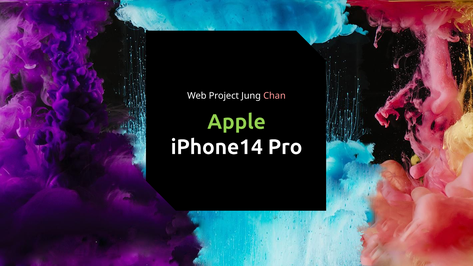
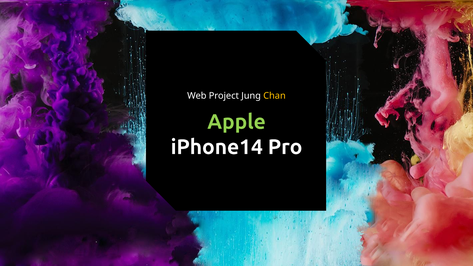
Chan colour: pink -> yellow
